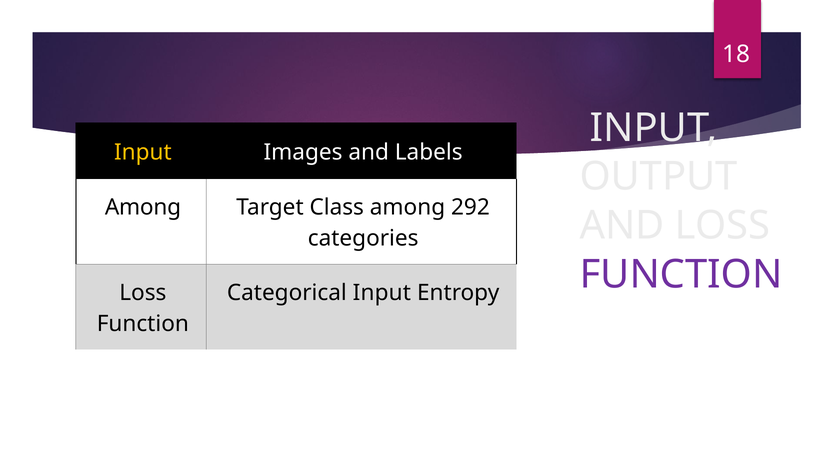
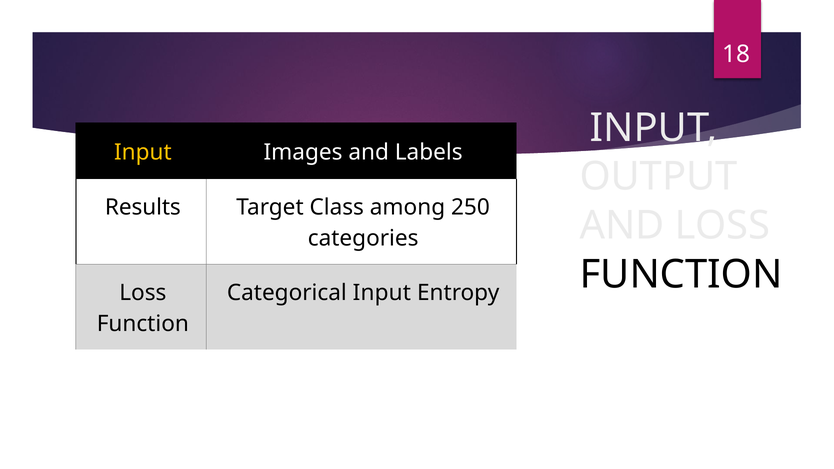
Among at (143, 207): Among -> Results
292: 292 -> 250
FUNCTION at (681, 275) colour: purple -> black
